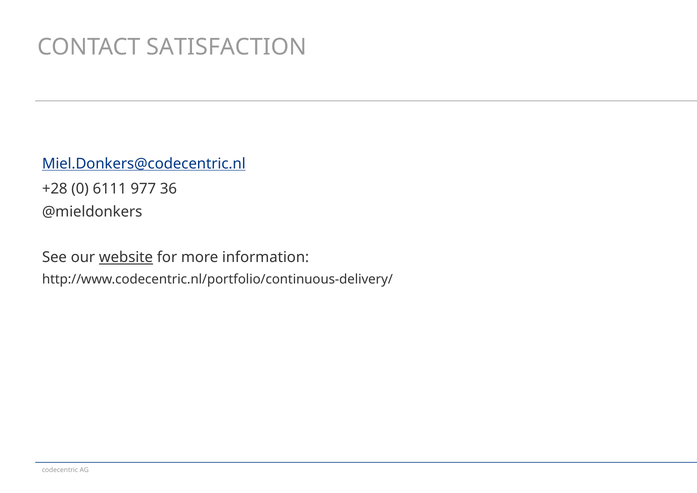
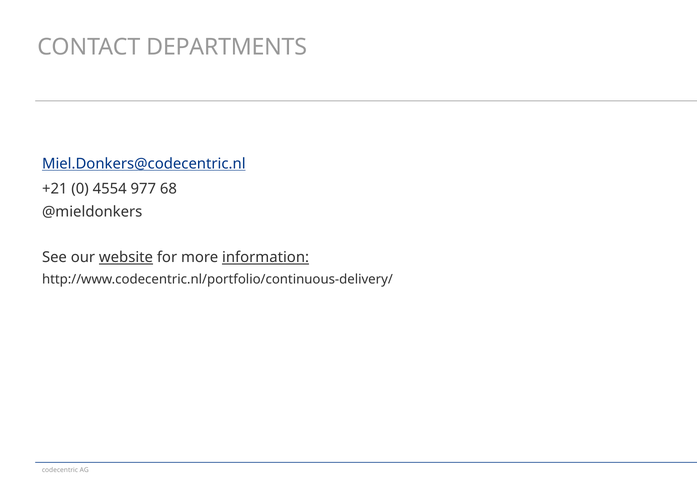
SATISFACTION: SATISFACTION -> DEPARTMENTS
+28: +28 -> +21
6111: 6111 -> 4554
36: 36 -> 68
information underline: none -> present
